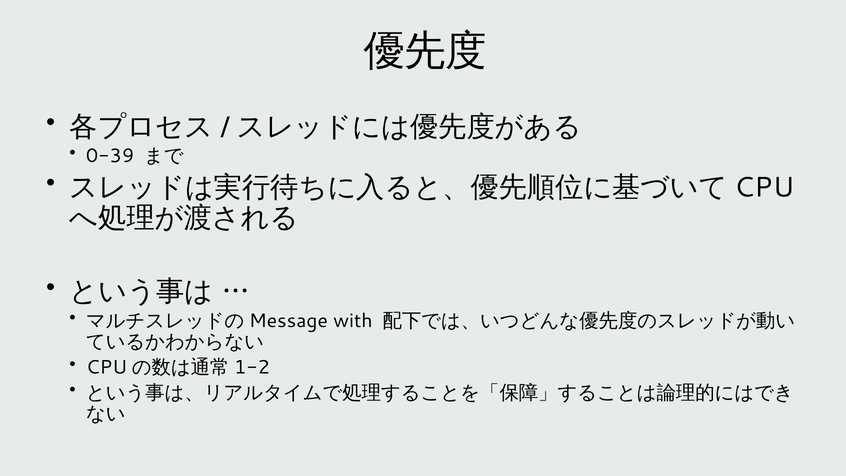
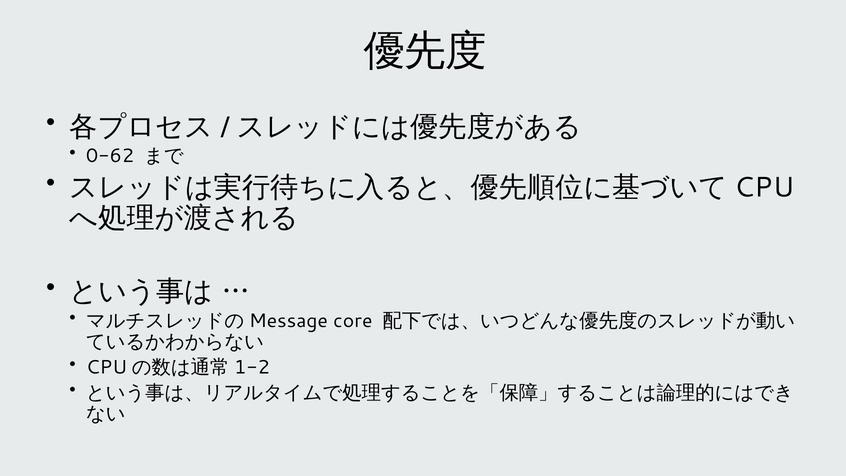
0-39: 0-39 -> 0-62
with: with -> core
